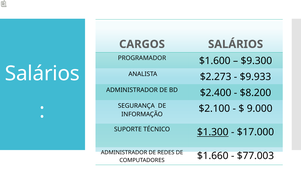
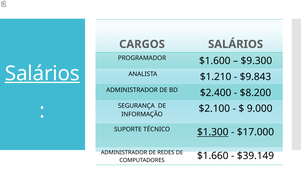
Salários at (42, 74) underline: none -> present
$2.273: $2.273 -> $1.210
$9.933: $9.933 -> $9.843
$77.003: $77.003 -> $39.149
